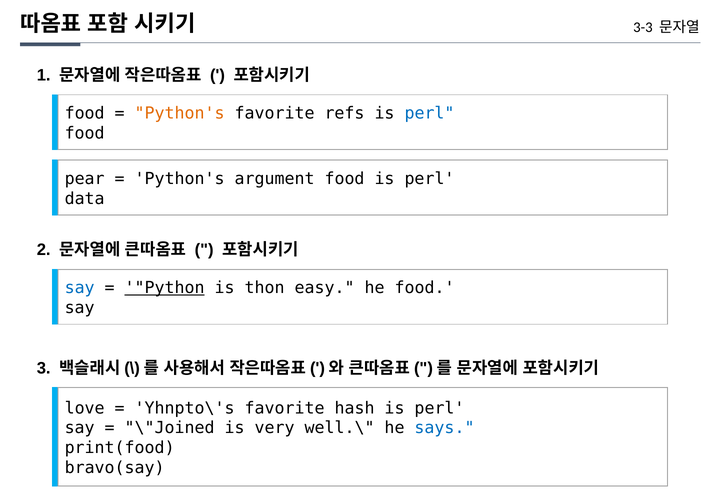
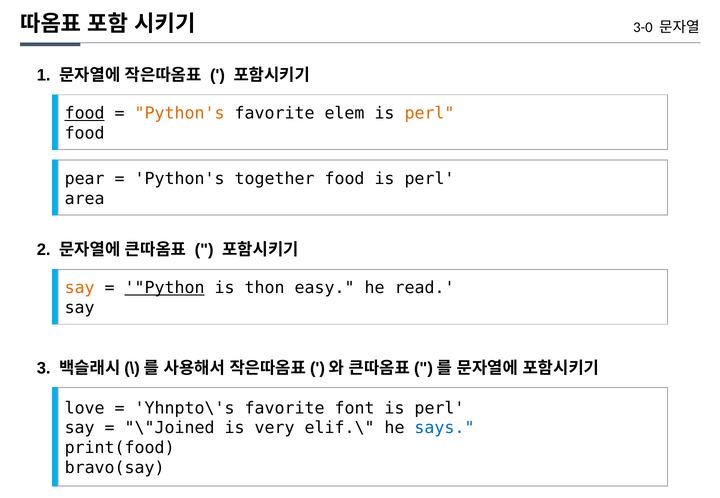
3-3: 3-3 -> 3-0
food at (85, 113) underline: none -> present
refs: refs -> elem
perl at (430, 113) colour: blue -> orange
argument: argument -> together
data: data -> area
say at (80, 288) colour: blue -> orange
he food: food -> read
hash: hash -> font
well.\: well.\ -> elif.\
